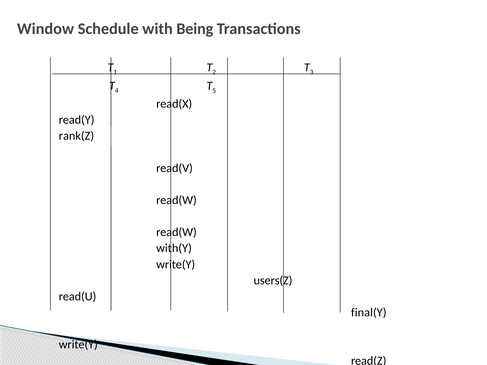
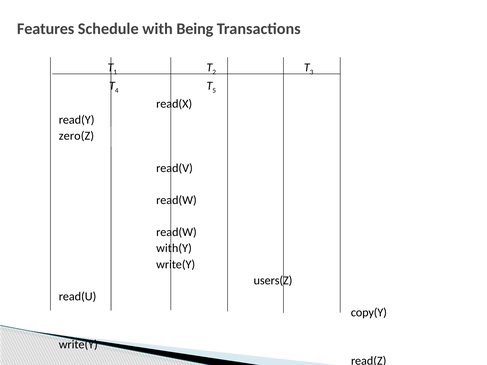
Window: Window -> Features
rank(Z: rank(Z -> zero(Z
final(Y: final(Y -> copy(Y
